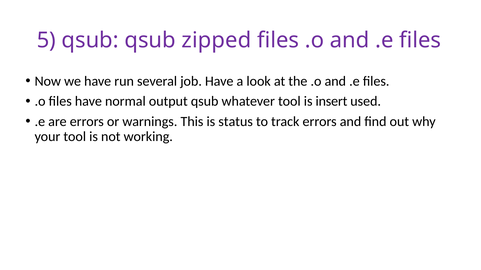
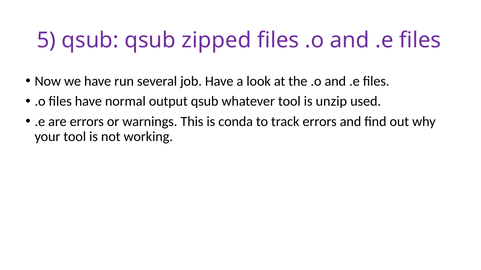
insert: insert -> unzip
status: status -> conda
